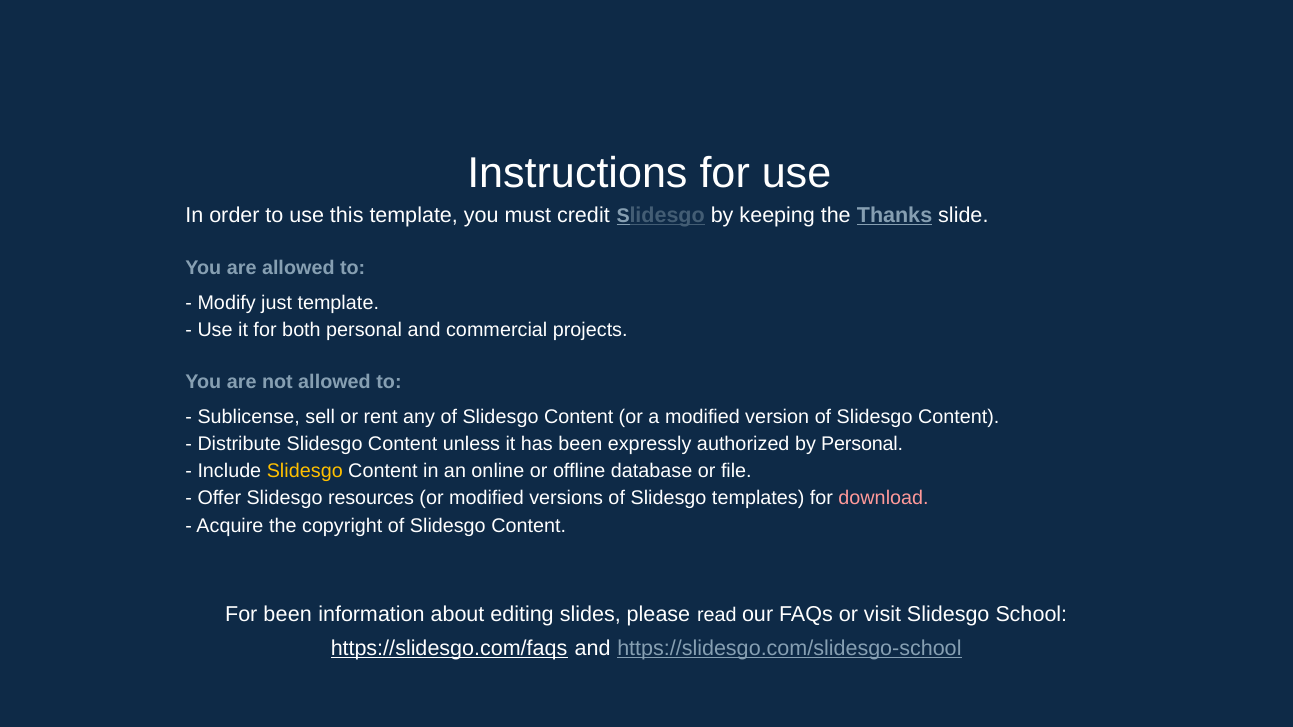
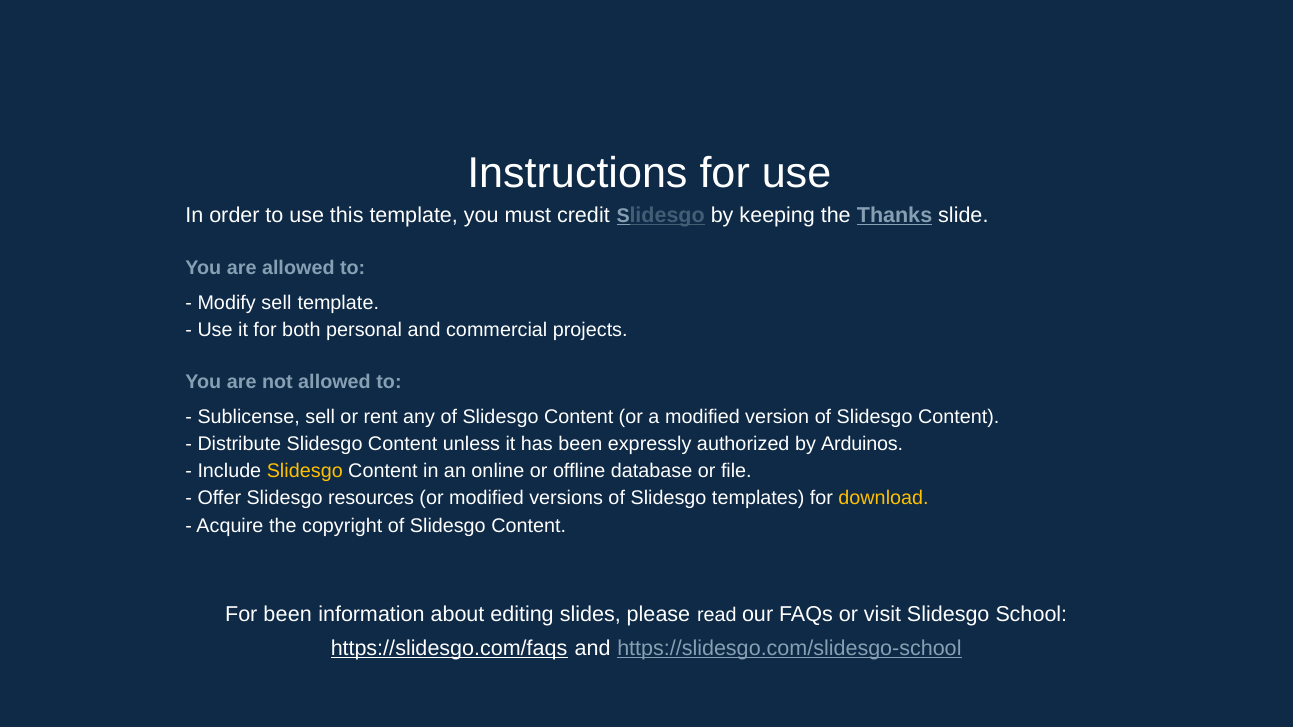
Modify just: just -> sell
by Personal: Personal -> Arduinos
download colour: pink -> yellow
